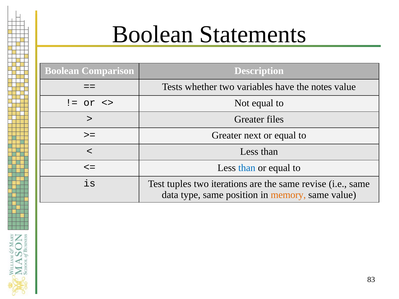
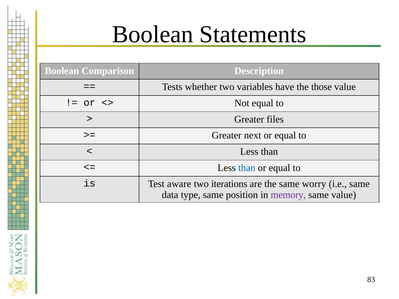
notes: notes -> those
tuples: tuples -> aware
revise: revise -> worry
memory colour: orange -> purple
